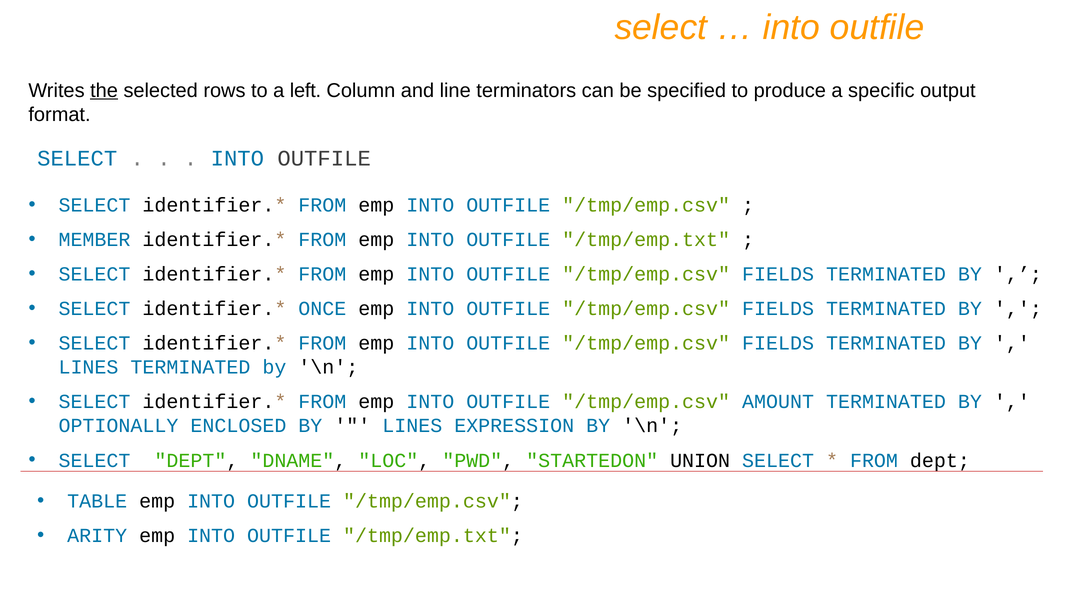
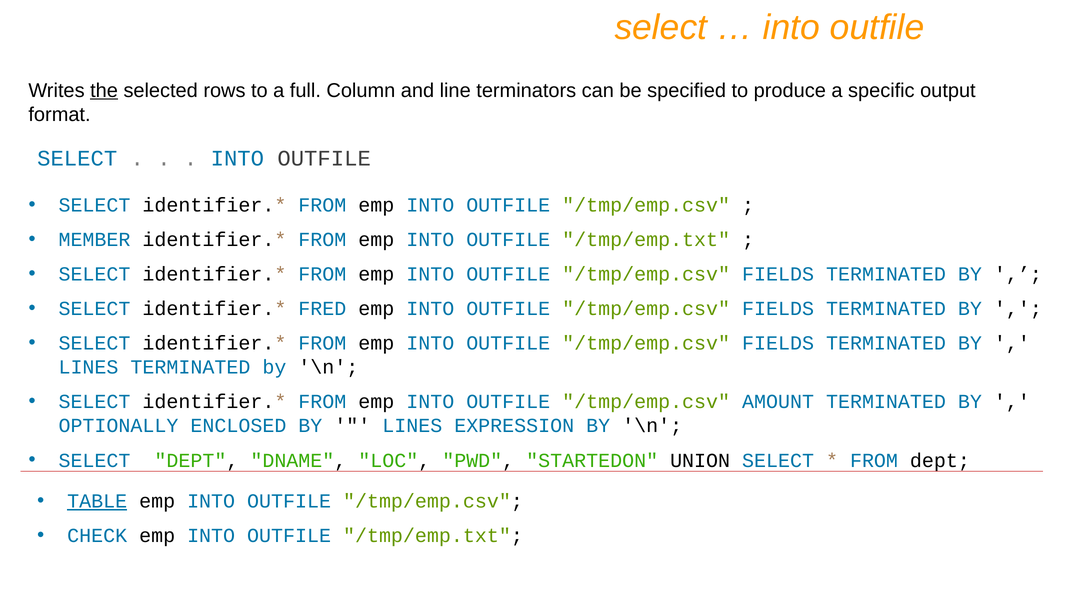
left: left -> full
ONCE: ONCE -> FRED
TABLE underline: none -> present
ARITY: ARITY -> CHECK
